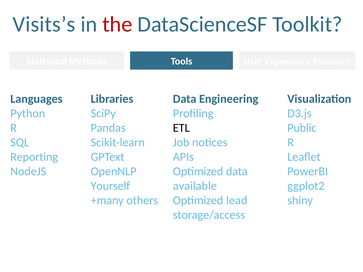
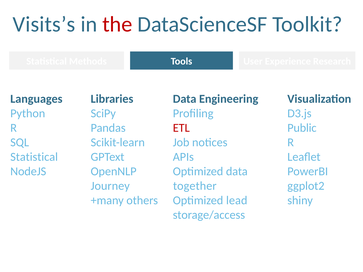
ETL colour: black -> red
Reporting at (34, 157): Reporting -> Statistical
Yourself: Yourself -> Journey
available: available -> together
